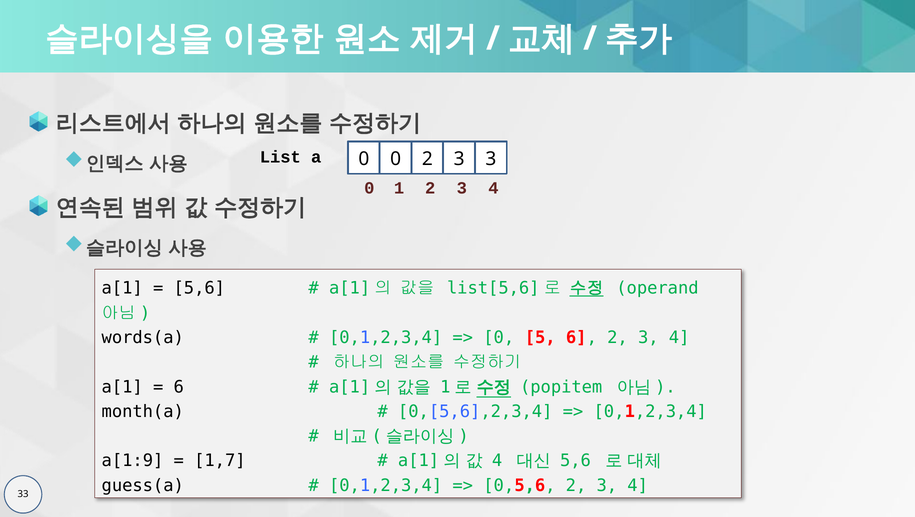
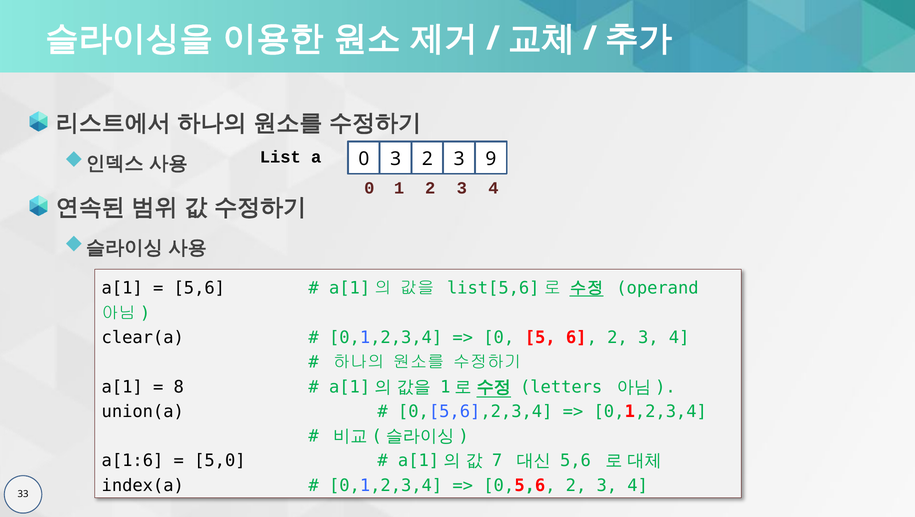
0 0: 0 -> 3
3 3: 3 -> 9
words(a: words(a -> clear(a
6 at (179, 387): 6 -> 8
popitem: popitem -> letters
month(a: month(a -> union(a
a[1:9: a[1:9 -> a[1:6
1,7: 1,7 -> 5,0
4 at (497, 461): 4 -> 7
guess(a: guess(a -> index(a
